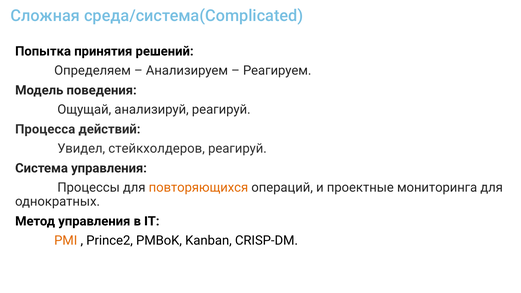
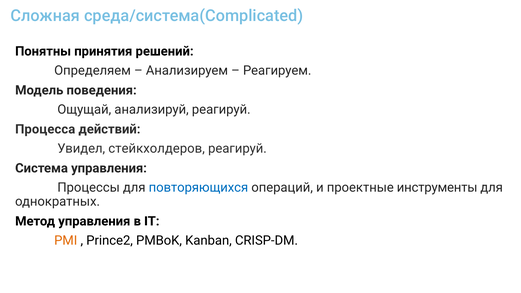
Попытка: Попытка -> Понятны
повторяющихся colour: orange -> blue
мониторинга: мониторинга -> инструменты
